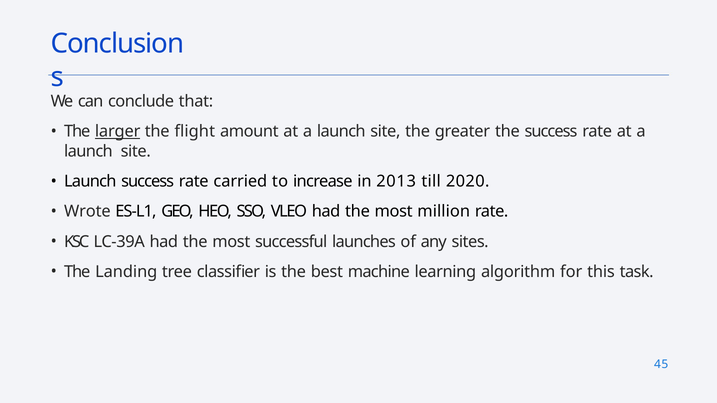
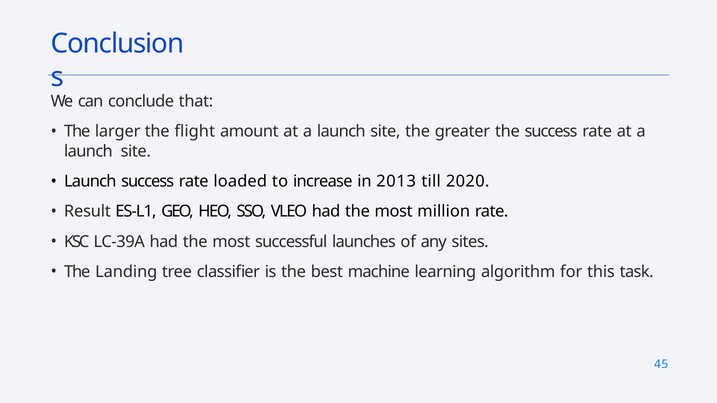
larger underline: present -> none
carried: carried -> loaded
Wrote: Wrote -> Result
